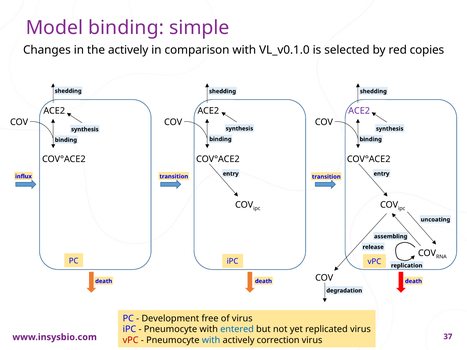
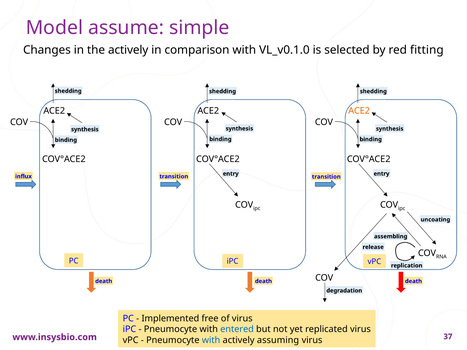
Model binding: binding -> assume
copies: copies -> fitting
ACE2 at (359, 111) colour: purple -> orange
Development: Development -> Implemented
vPC at (131, 340) colour: red -> black
correction: correction -> assuming
